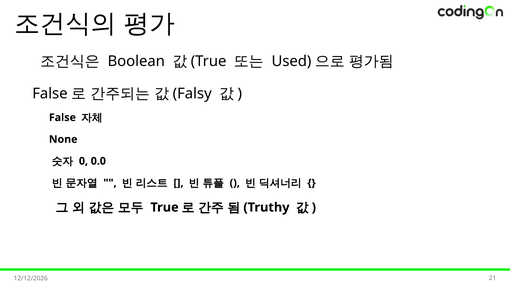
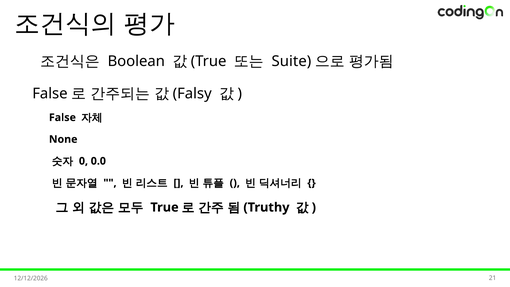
Used: Used -> Suite
